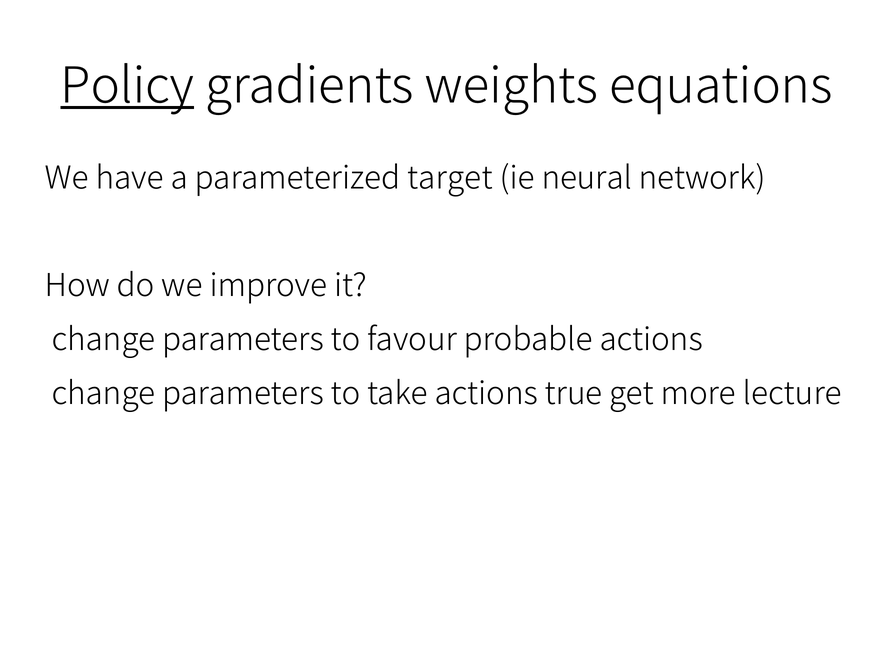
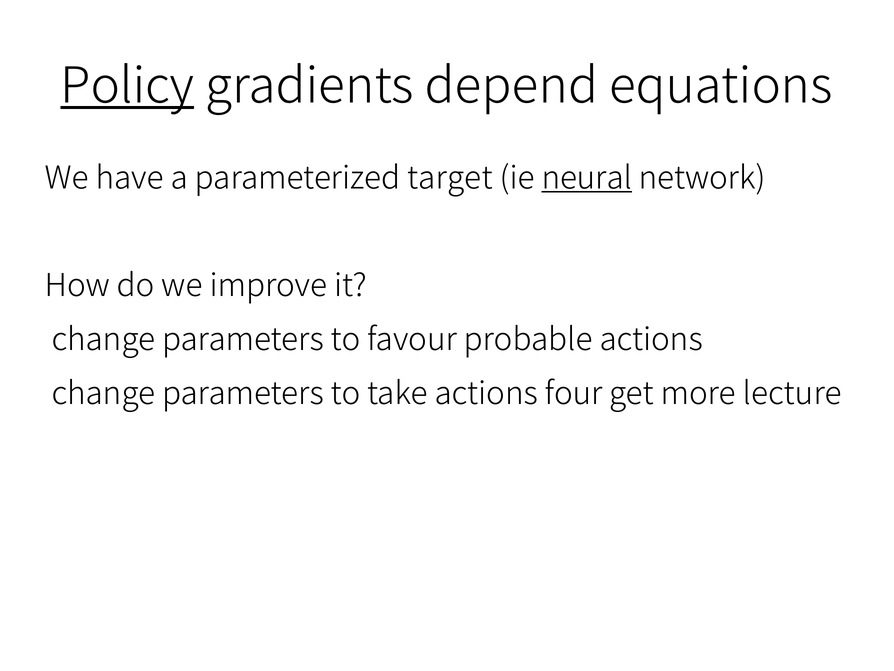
weights: weights -> depend
neural underline: none -> present
true: true -> four
